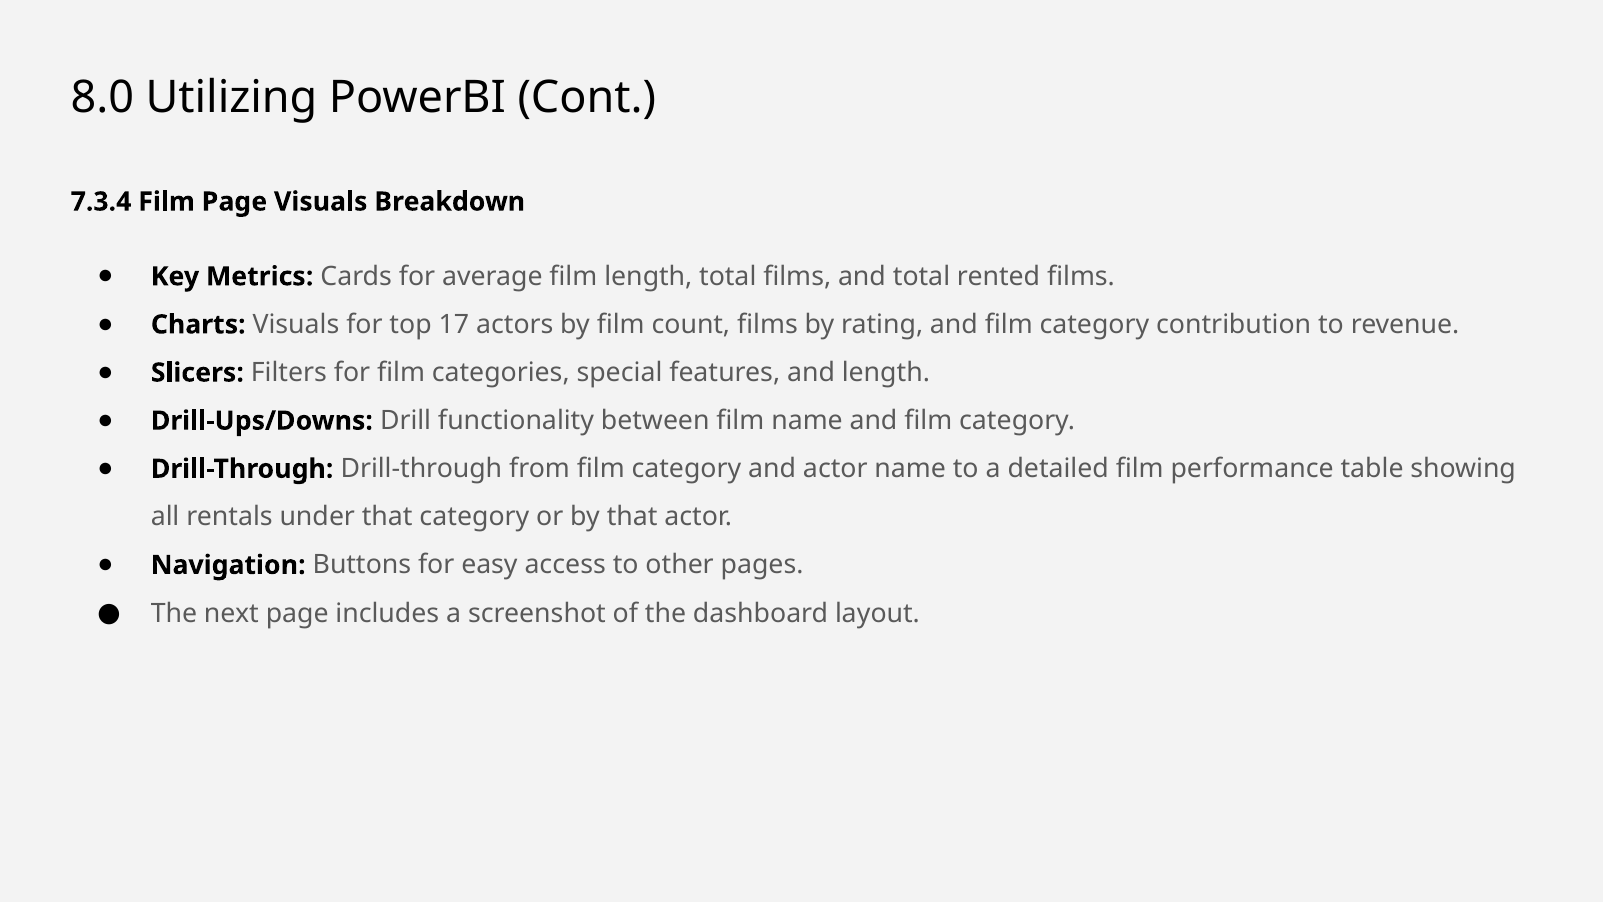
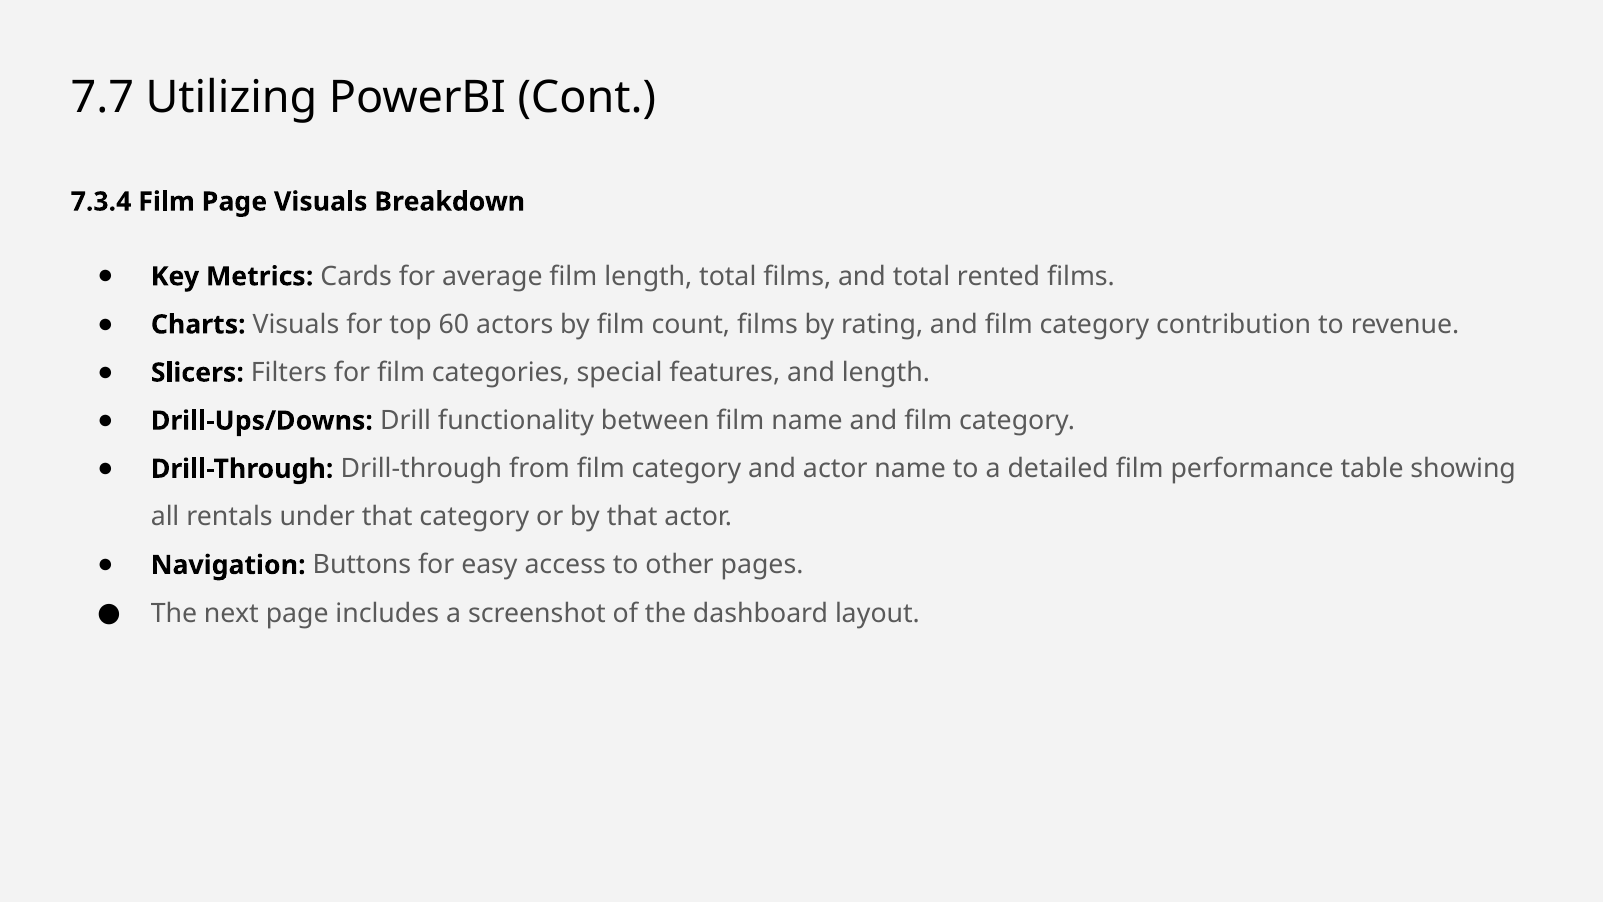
8.0: 8.0 -> 7.7
17: 17 -> 60
